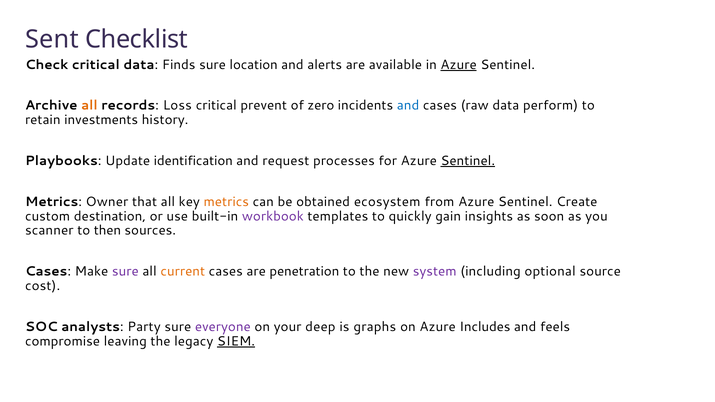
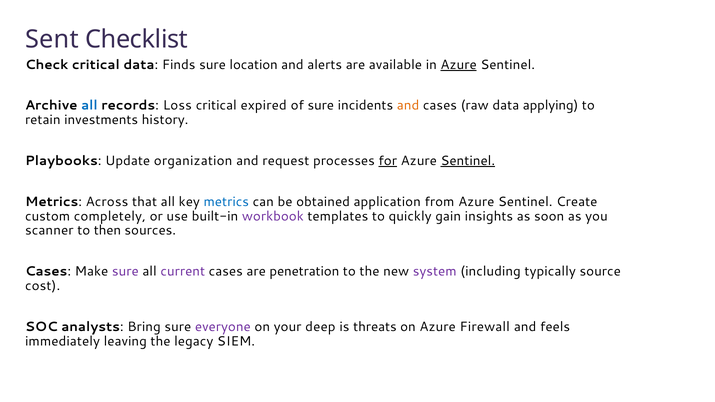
all at (89, 106) colour: orange -> blue
prevent: prevent -> expired
of zero: zero -> sure
and at (408, 106) colour: blue -> orange
perform: perform -> applying
identification: identification -> organization
for underline: none -> present
Owner: Owner -> Across
metrics at (226, 202) colour: orange -> blue
ecosystem: ecosystem -> application
destination: destination -> completely
current colour: orange -> purple
optional: optional -> typically
Party: Party -> Bring
graphs: graphs -> threats
Includes: Includes -> Firewall
compromise: compromise -> immediately
SIEM underline: present -> none
